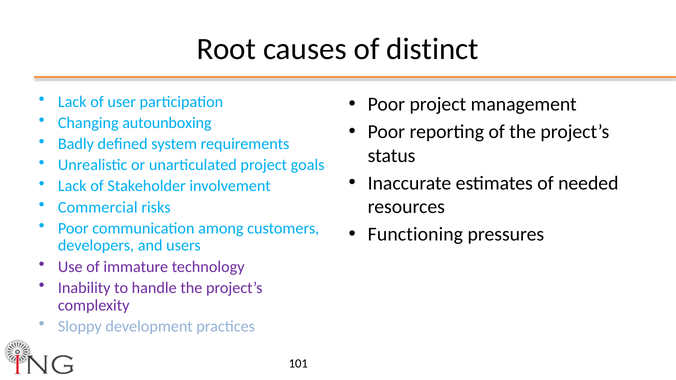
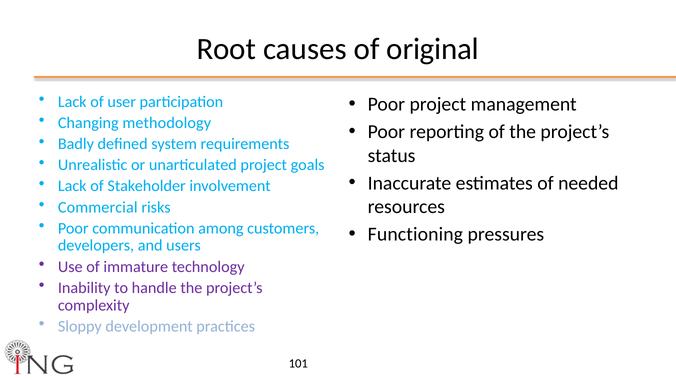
distinct: distinct -> original
autounboxing: autounboxing -> methodology
